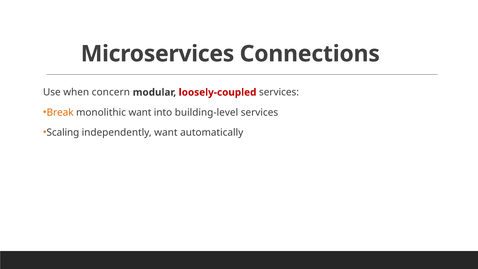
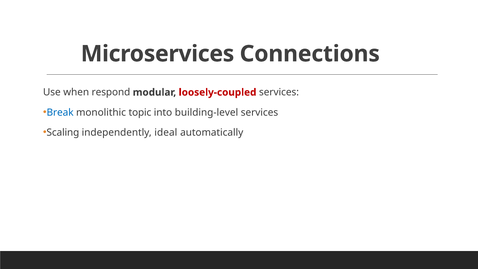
concern: concern -> respond
Break colour: orange -> blue
monolithic want: want -> topic
independently want: want -> ideal
